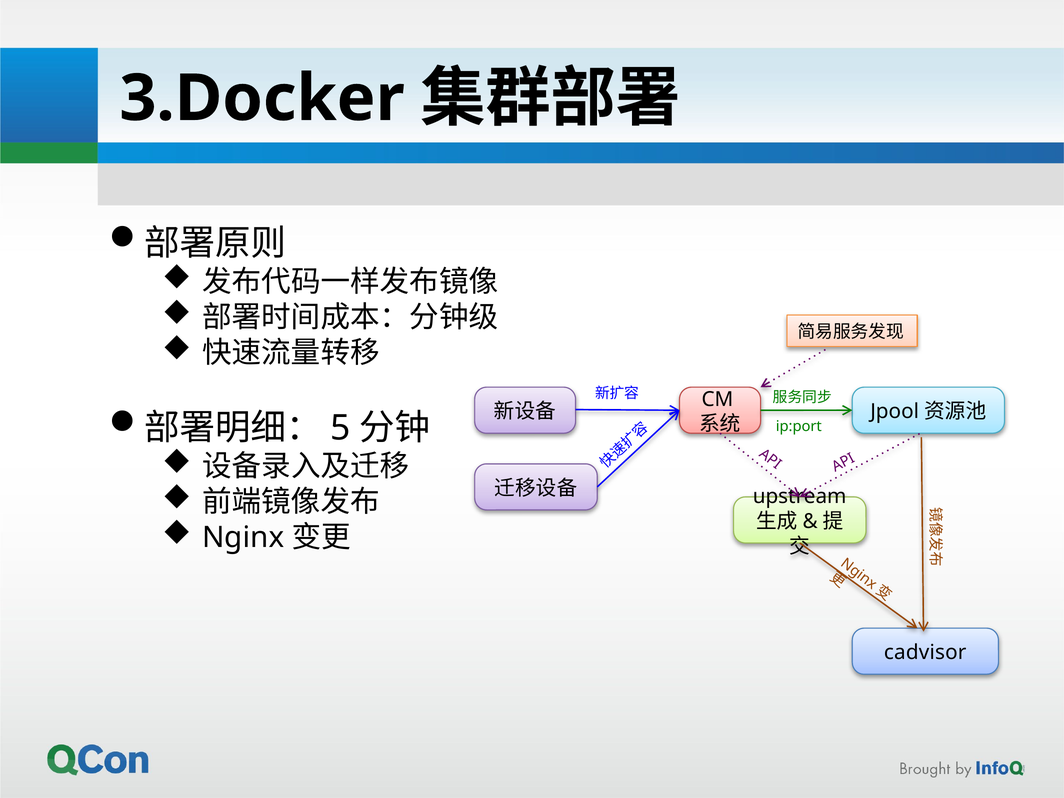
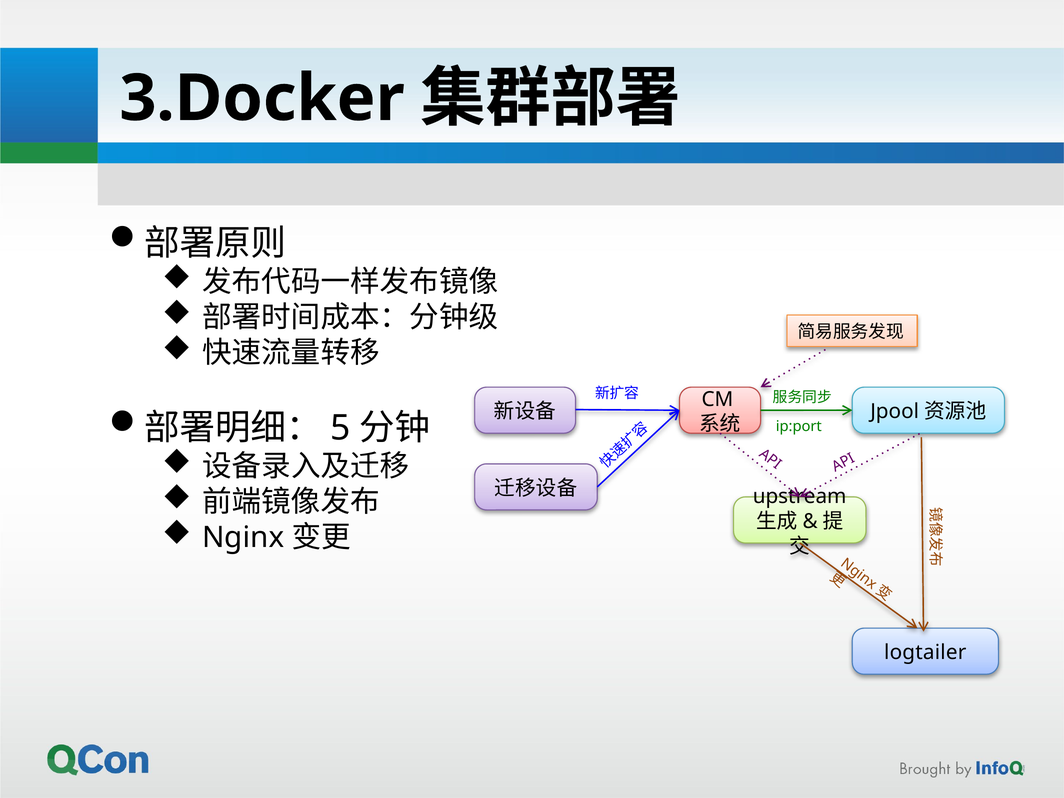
cadvisor: cadvisor -> logtailer
